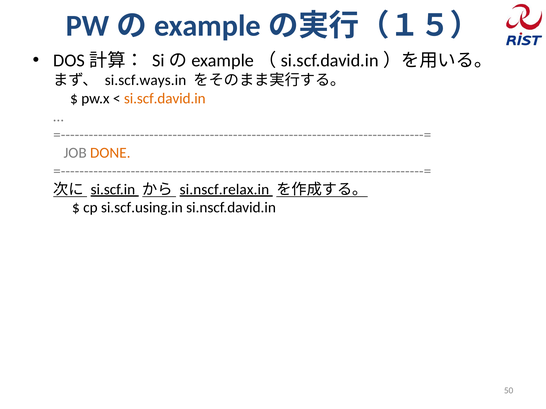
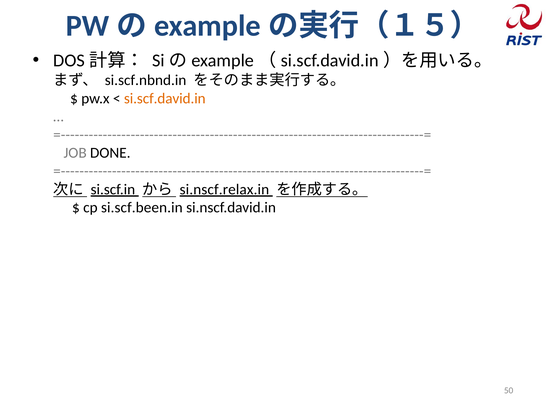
si.scf.ways.in: si.scf.ways.in -> si.scf.nbnd.in
DONE colour: orange -> black
si.scf.using.in: si.scf.using.in -> si.scf.been.in
